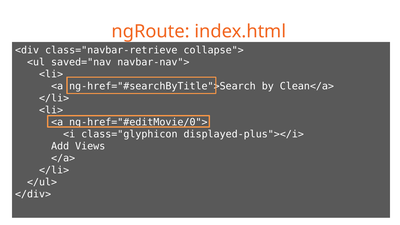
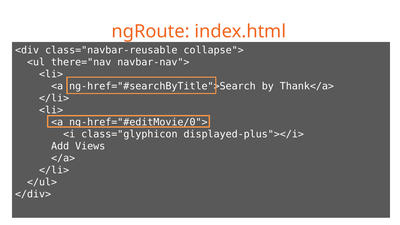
class="navbar-retrieve: class="navbar-retrieve -> class="navbar-reusable
saved="nav: saved="nav -> there="nav
Clean</a>: Clean</a> -> Thank</a>
